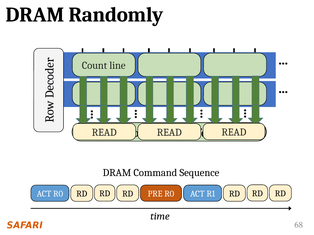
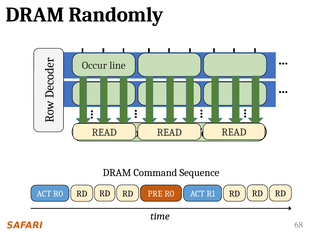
Count: Count -> Occur
